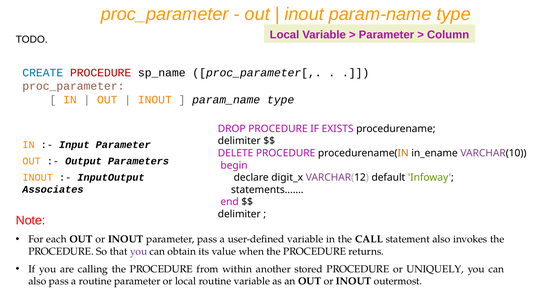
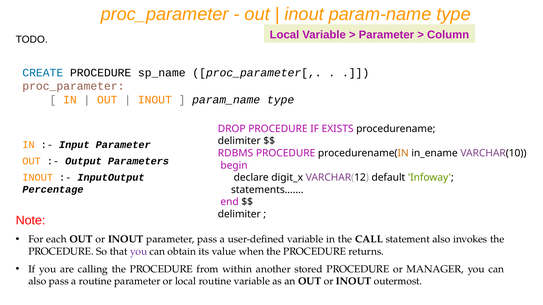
PROCEDURE at (101, 73) colour: red -> black
DELETE: DELETE -> RDBMS
Associates: Associates -> Percentage
UNIQUELY: UNIQUELY -> MANAGER
